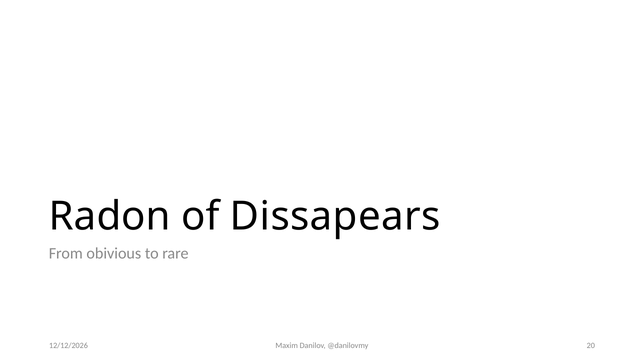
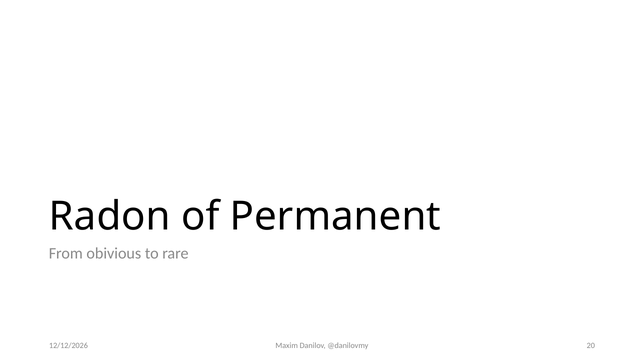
Dissapears: Dissapears -> Permanent
